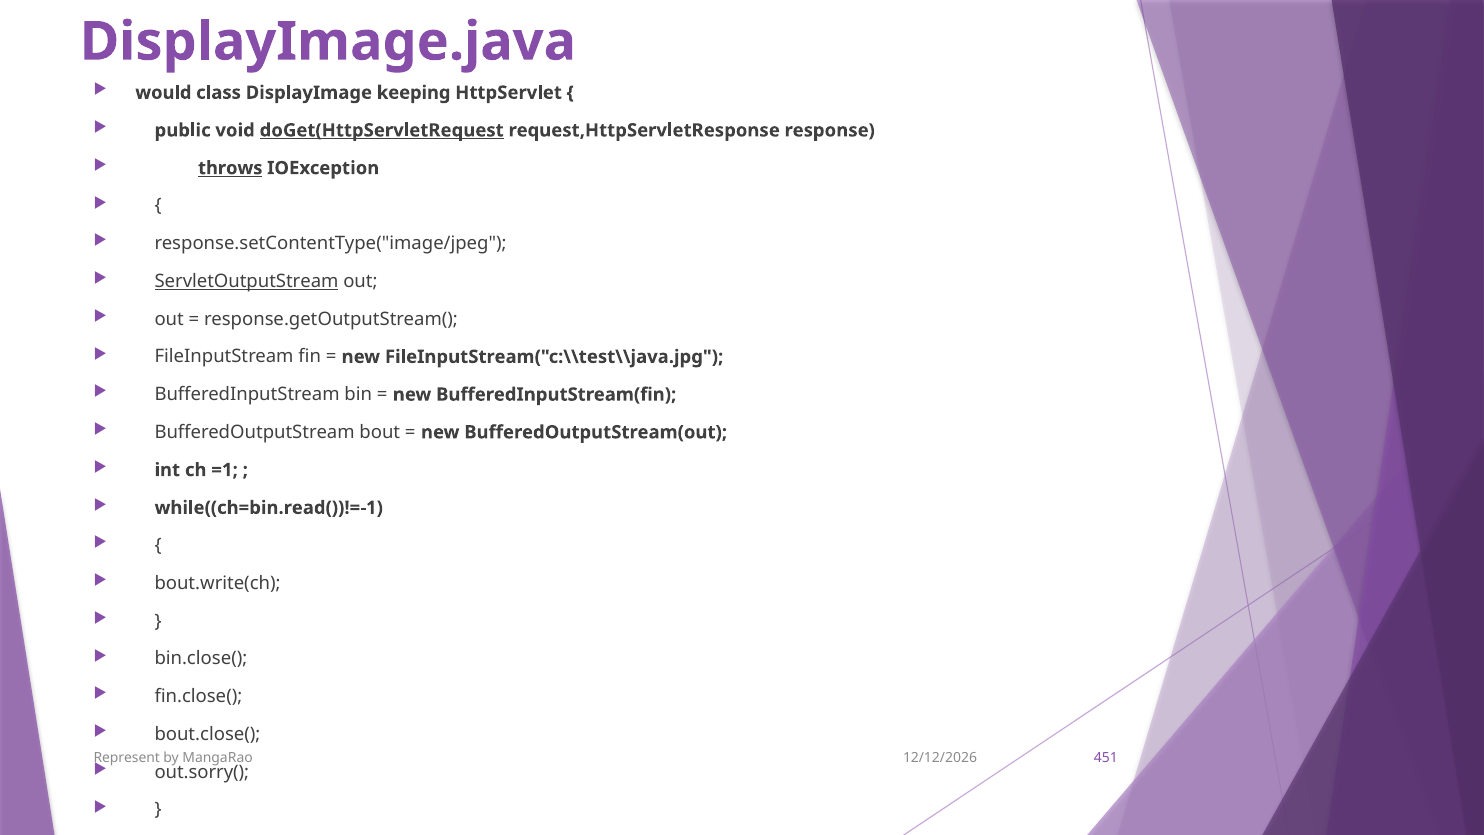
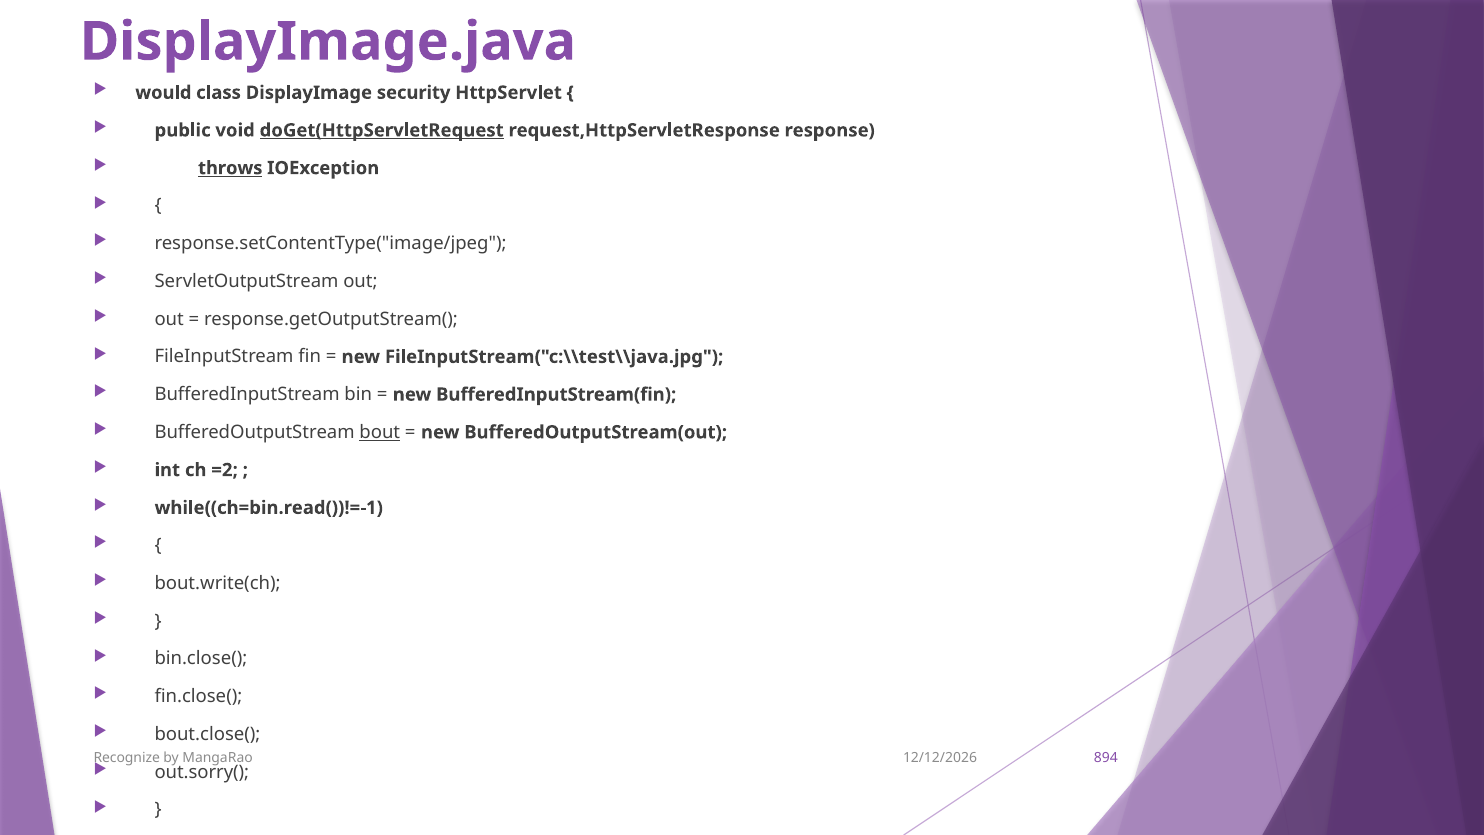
keeping: keeping -> security
ServletOutputStream underline: present -> none
bout underline: none -> present
=1: =1 -> =2
Represent: Represent -> Recognize
451: 451 -> 894
